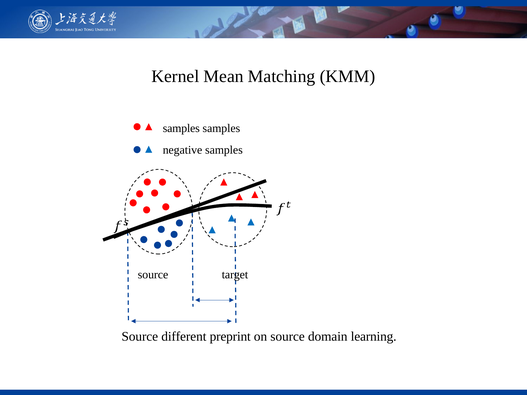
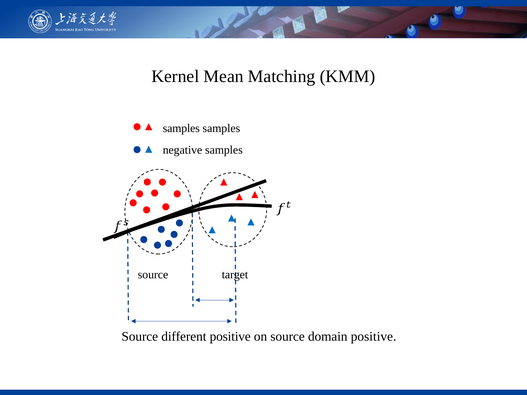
different preprint: preprint -> positive
domain learning: learning -> positive
